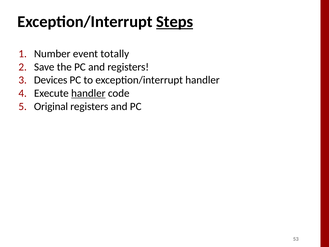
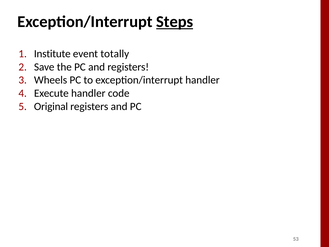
Number: Number -> Institute
Devices: Devices -> Wheels
handler at (88, 93) underline: present -> none
